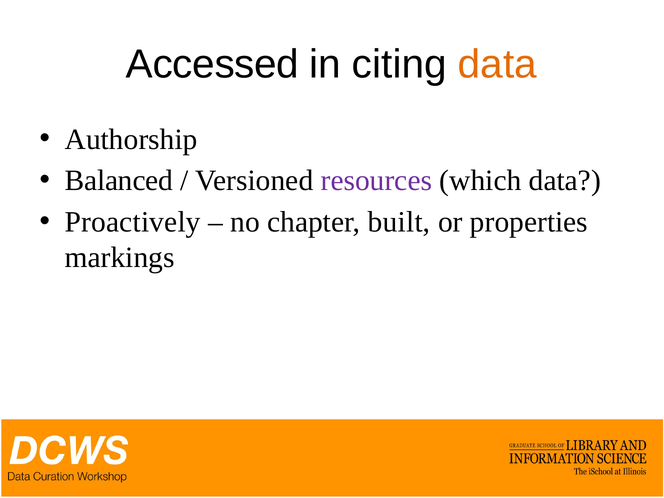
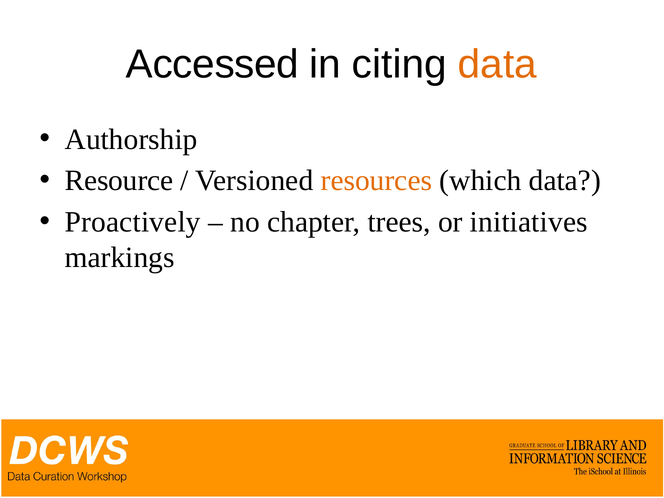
Balanced: Balanced -> Resource
resources colour: purple -> orange
built: built -> trees
properties: properties -> initiatives
